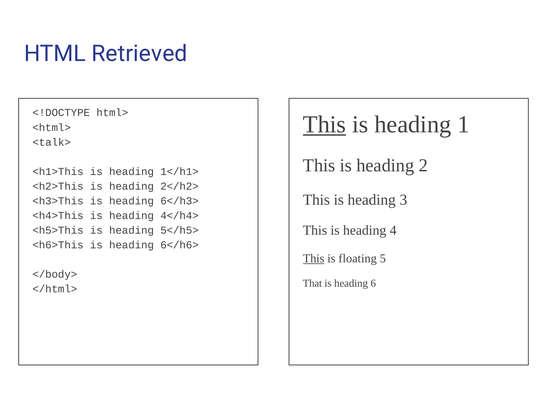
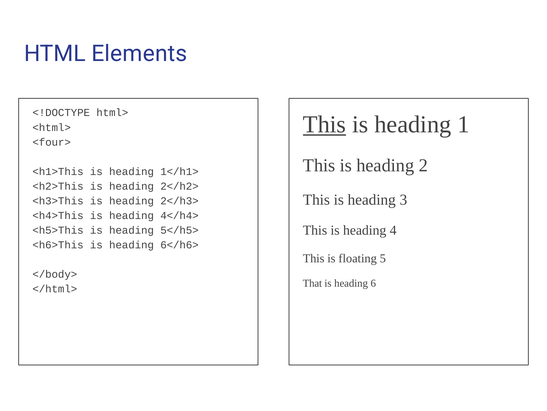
Retrieved: Retrieved -> Elements
<talk>: <talk> -> <four>
6</h3>: 6</h3> -> 2</h3>
This at (314, 258) underline: present -> none
